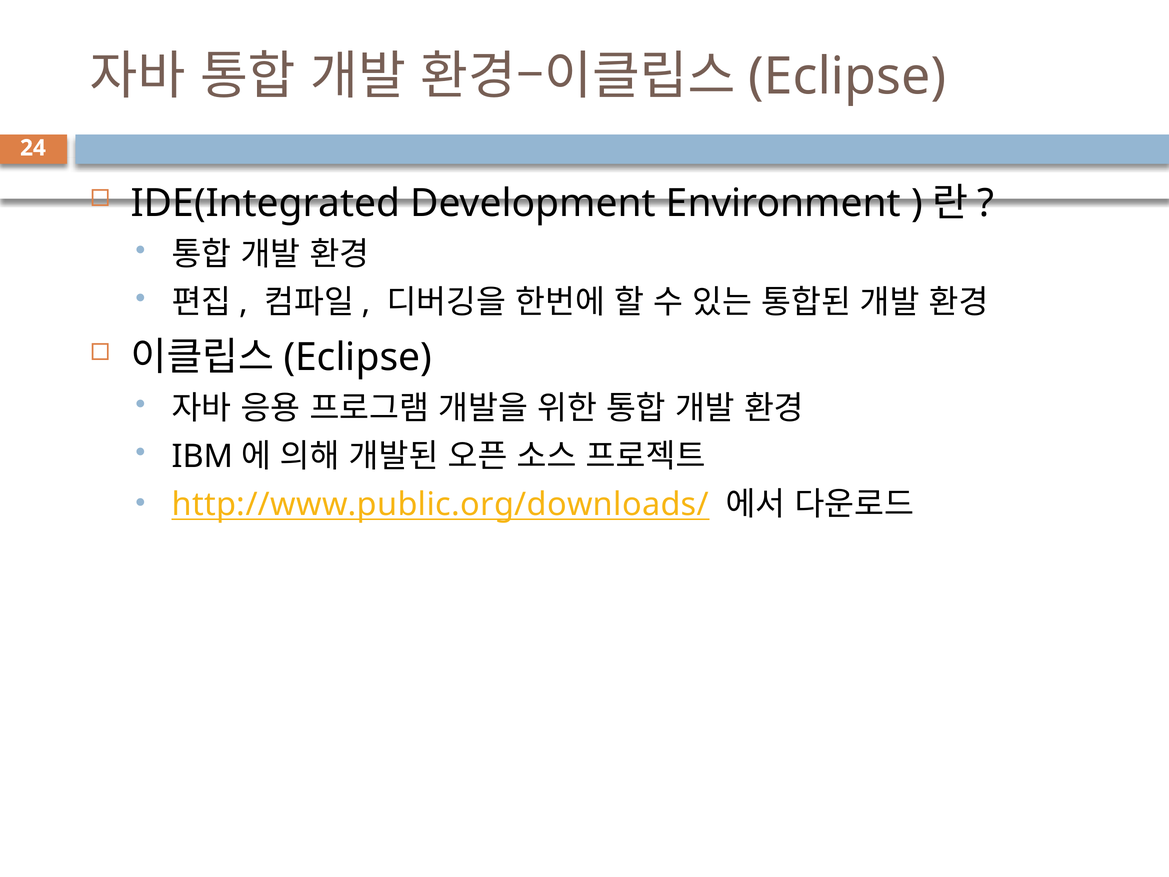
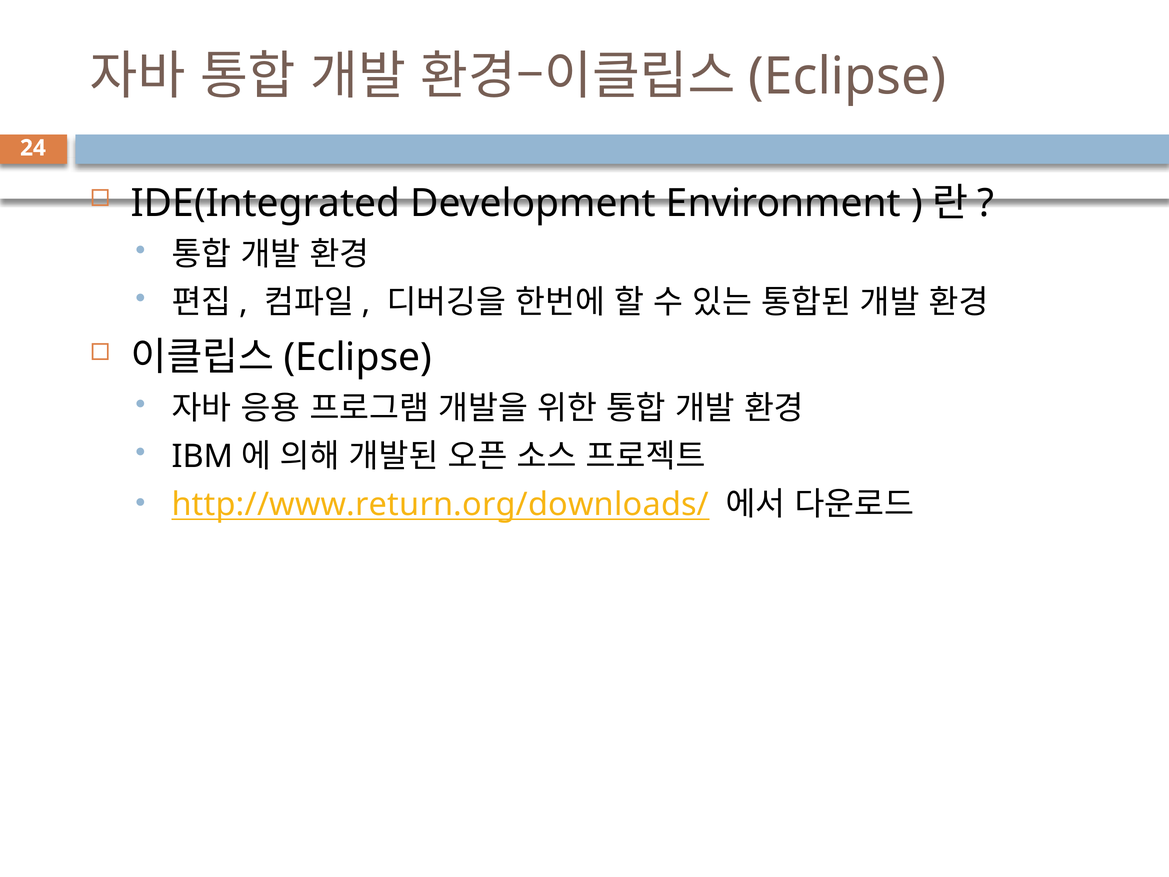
http://www.public.org/downloads/: http://www.public.org/downloads/ -> http://www.return.org/downloads/
